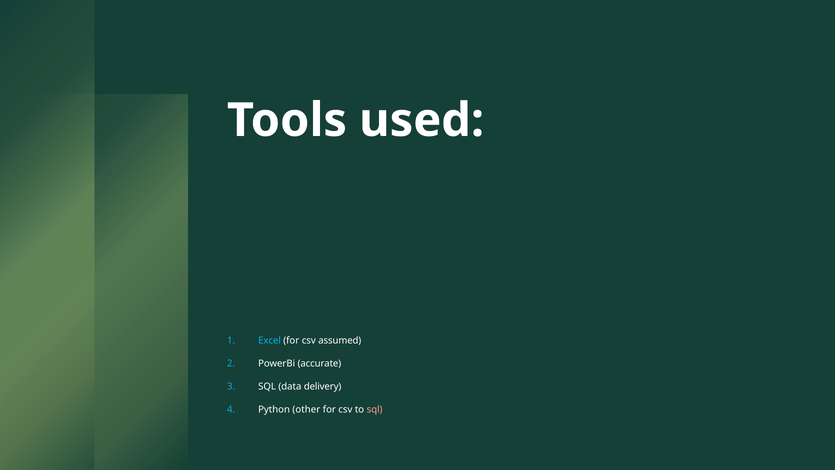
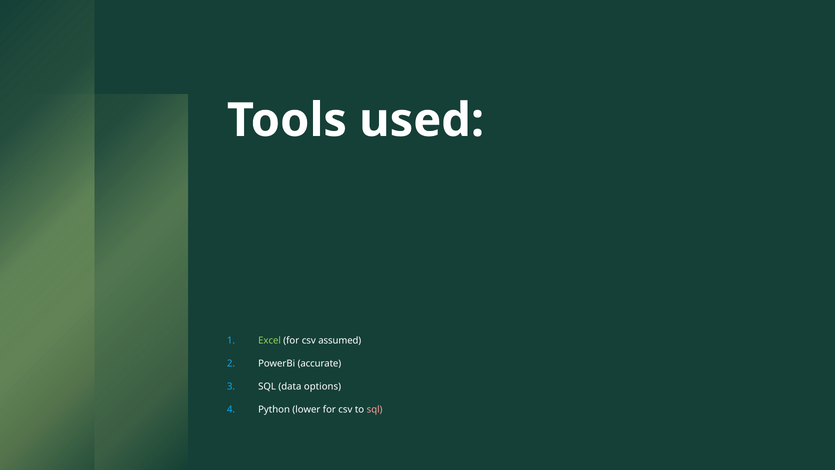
Excel colour: light blue -> light green
delivery: delivery -> options
other: other -> lower
